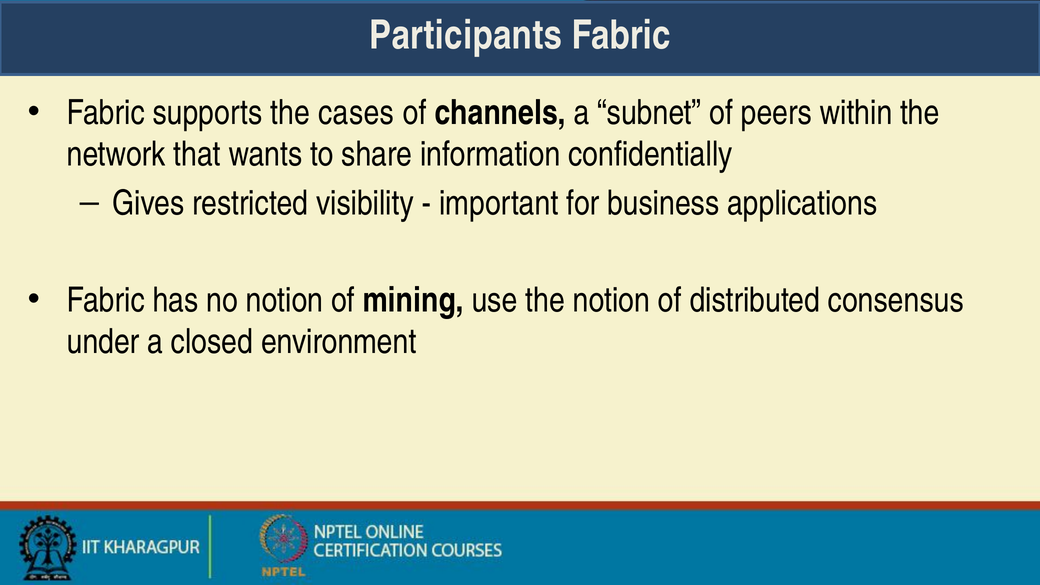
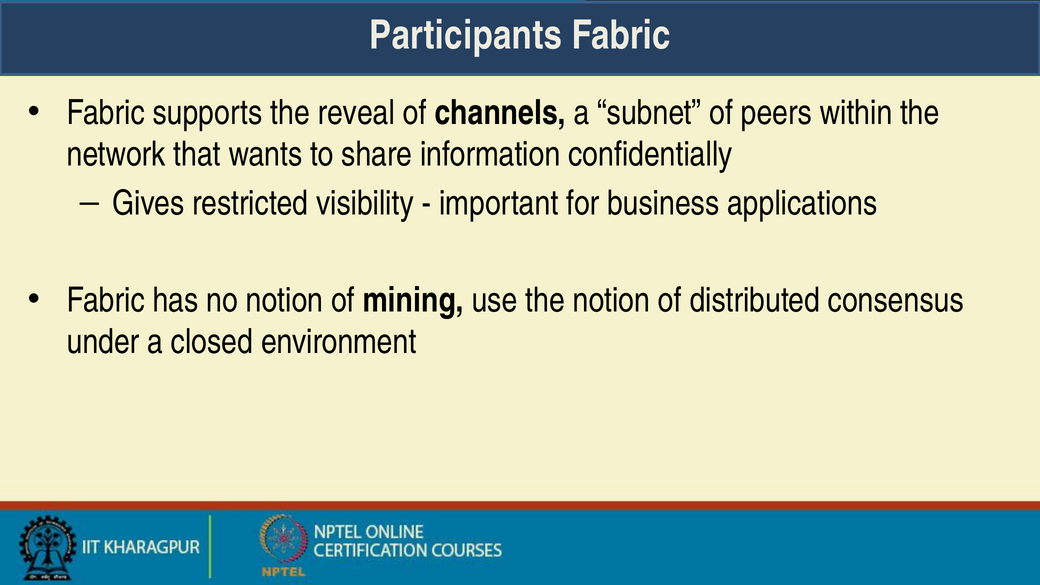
cases: cases -> reveal
